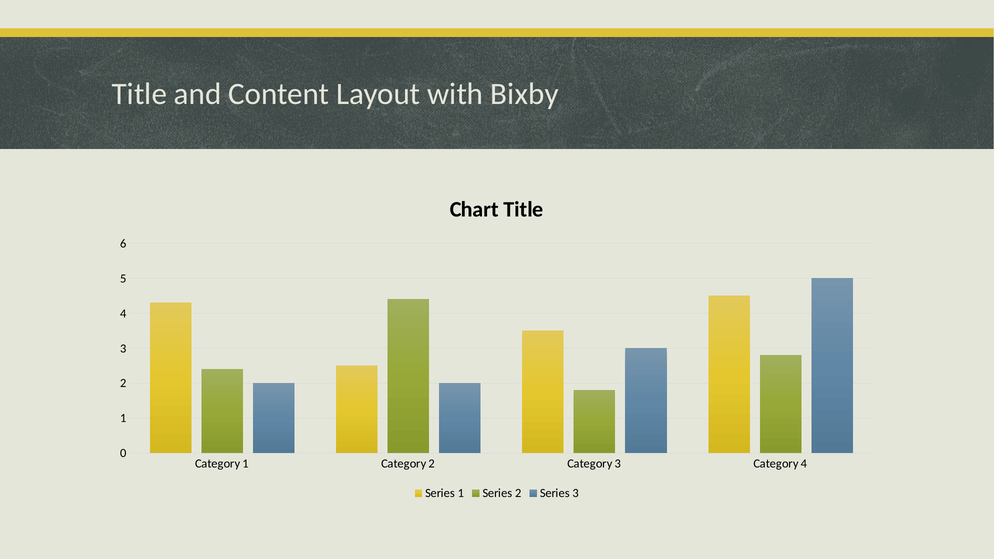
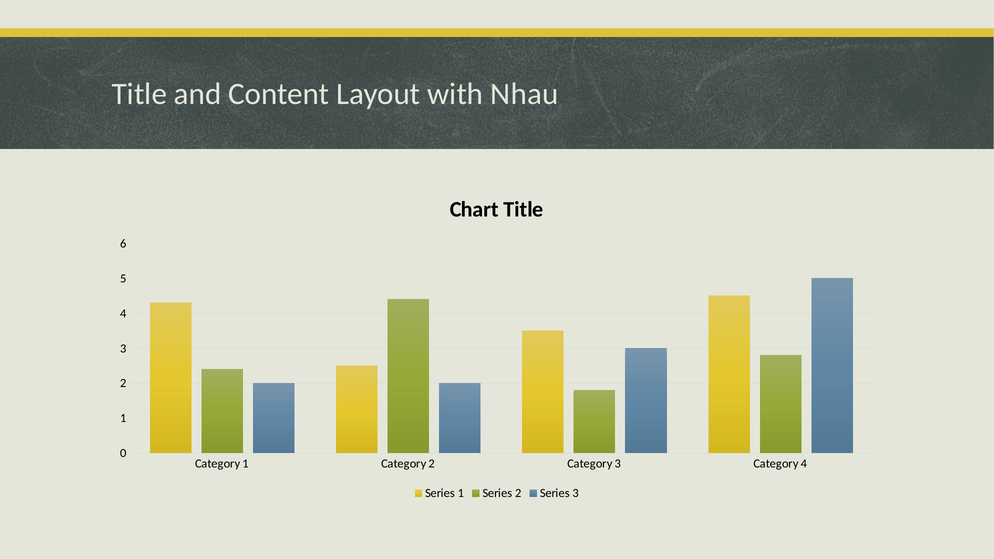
Bixby: Bixby -> Nhau
